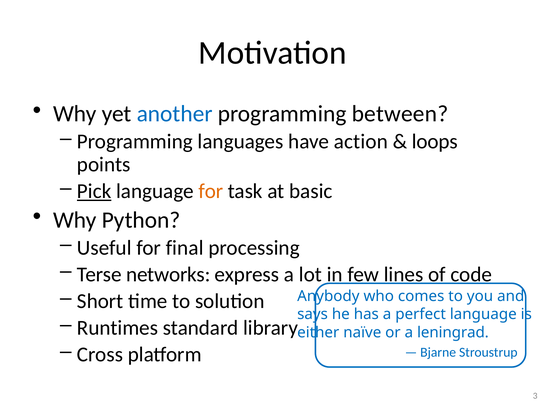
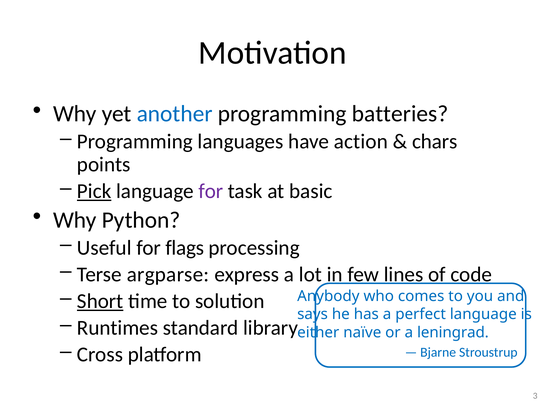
between: between -> batteries
loops: loops -> chars
for at (211, 191) colour: orange -> purple
final: final -> flags
networks: networks -> argparse
Short underline: none -> present
